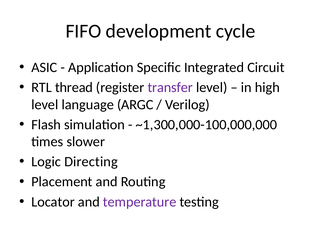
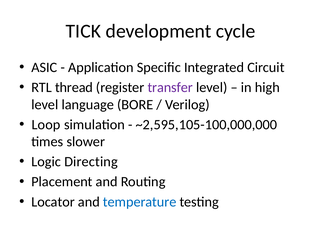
FIFO: FIFO -> TICK
ARGC: ARGC -> BORE
Flash: Flash -> Loop
~1,300,000-100,000,000: ~1,300,000-100,000,000 -> ~2,595,105-100,000,000
temperature colour: purple -> blue
